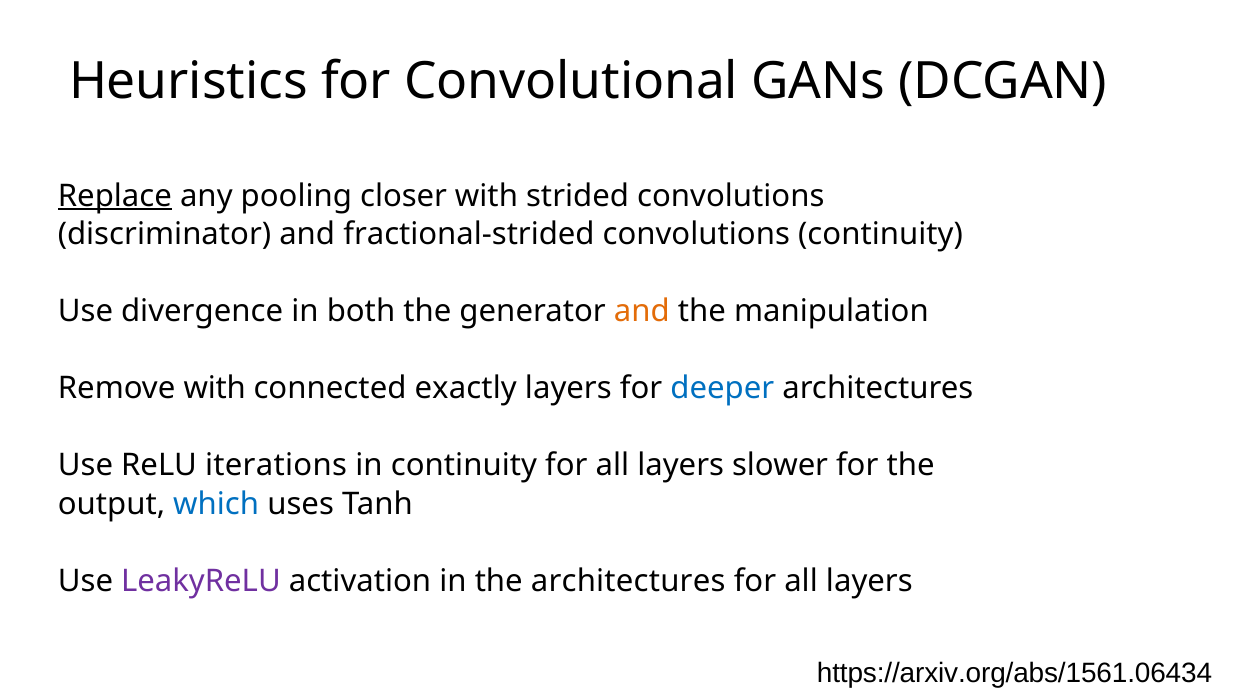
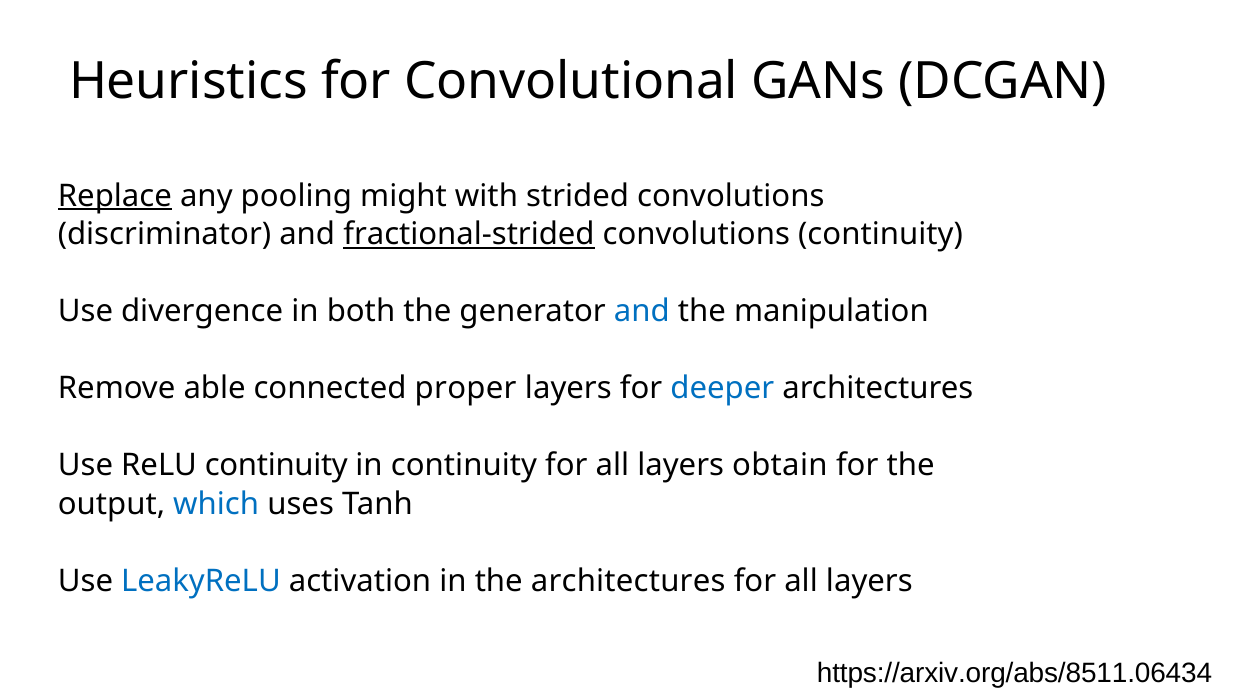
closer: closer -> might
fractional-strided underline: none -> present
and at (642, 312) colour: orange -> blue
Remove with: with -> able
exactly: exactly -> proper
ReLU iterations: iterations -> continuity
slower: slower -> obtain
LeakyReLU colour: purple -> blue
https://arxiv.org/abs/1561.06434: https://arxiv.org/abs/1561.06434 -> https://arxiv.org/abs/8511.06434
